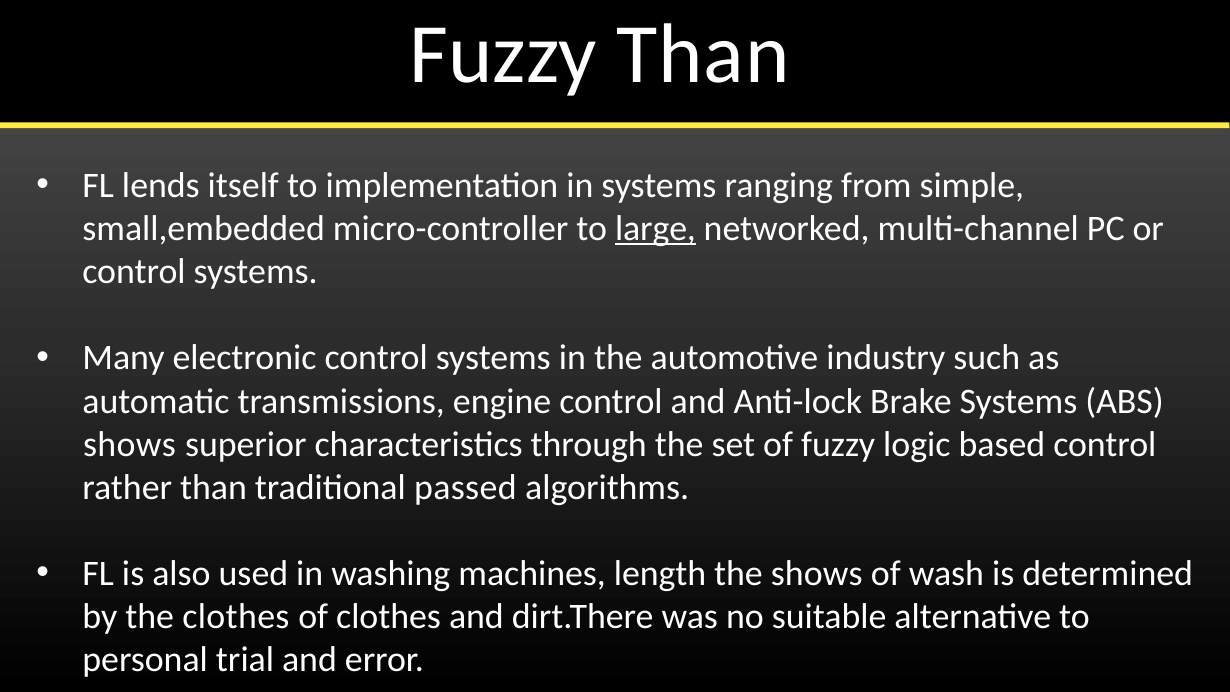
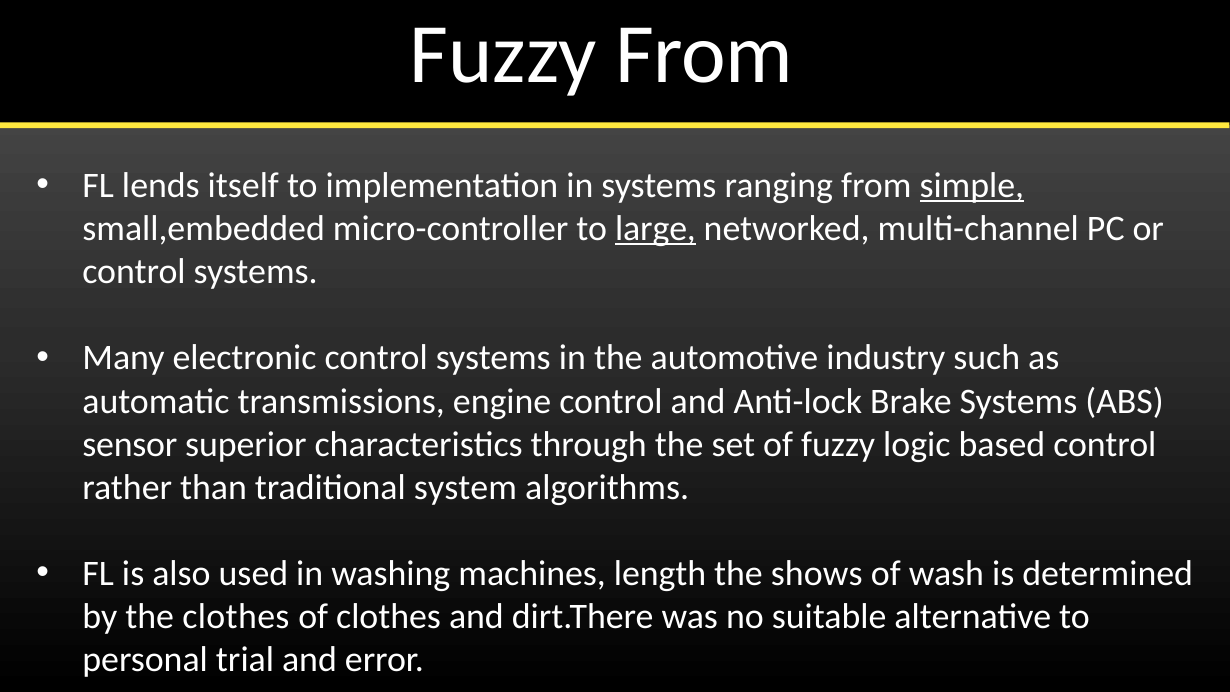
Fuzzy Than: Than -> From
simple underline: none -> present
shows at (130, 444): shows -> sensor
passed: passed -> system
